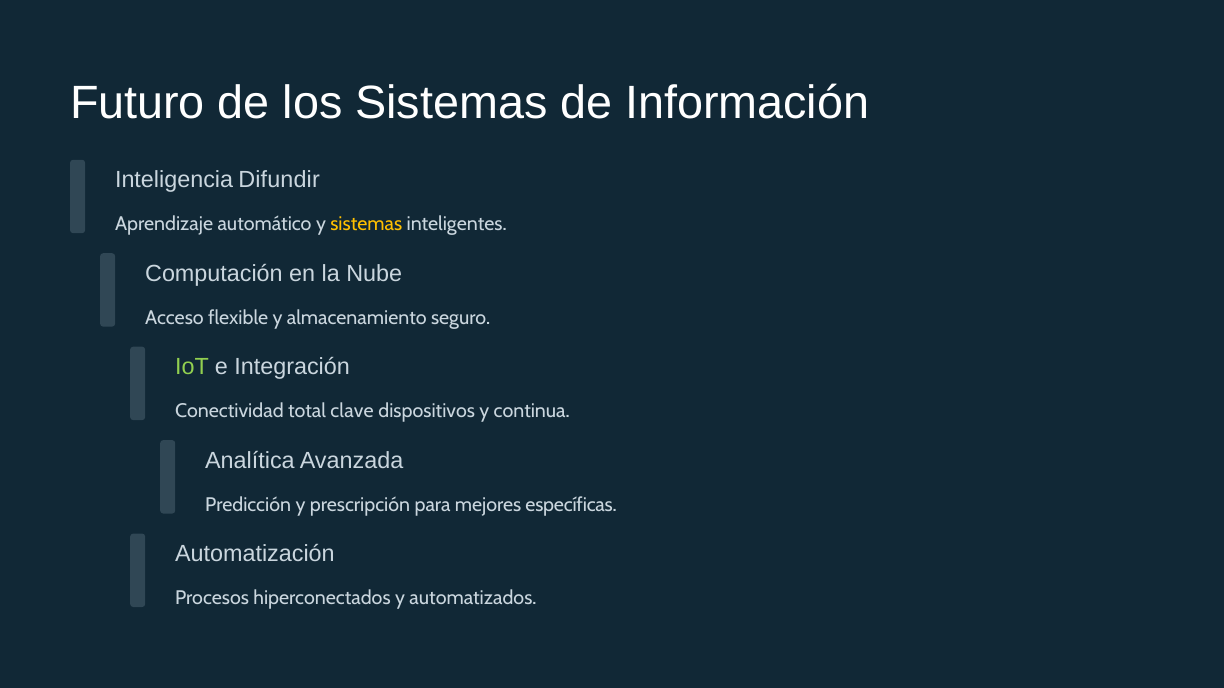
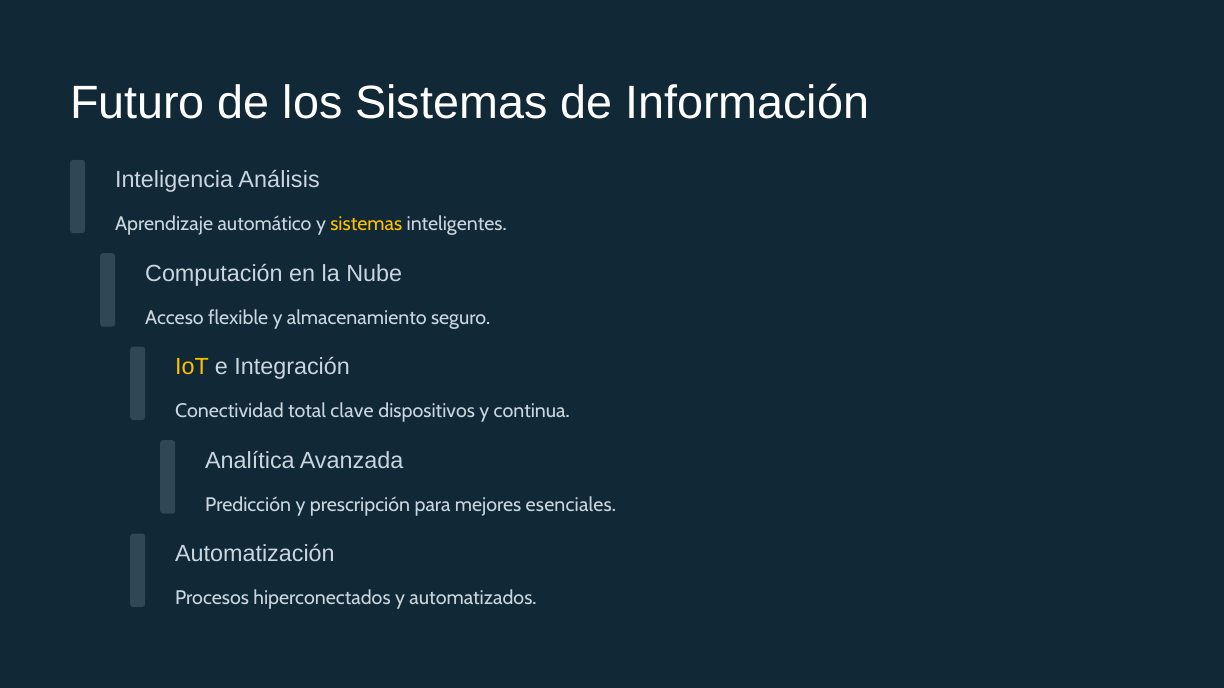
Difundir: Difundir -> Análisis
IoT colour: light green -> yellow
específicas: específicas -> esenciales
